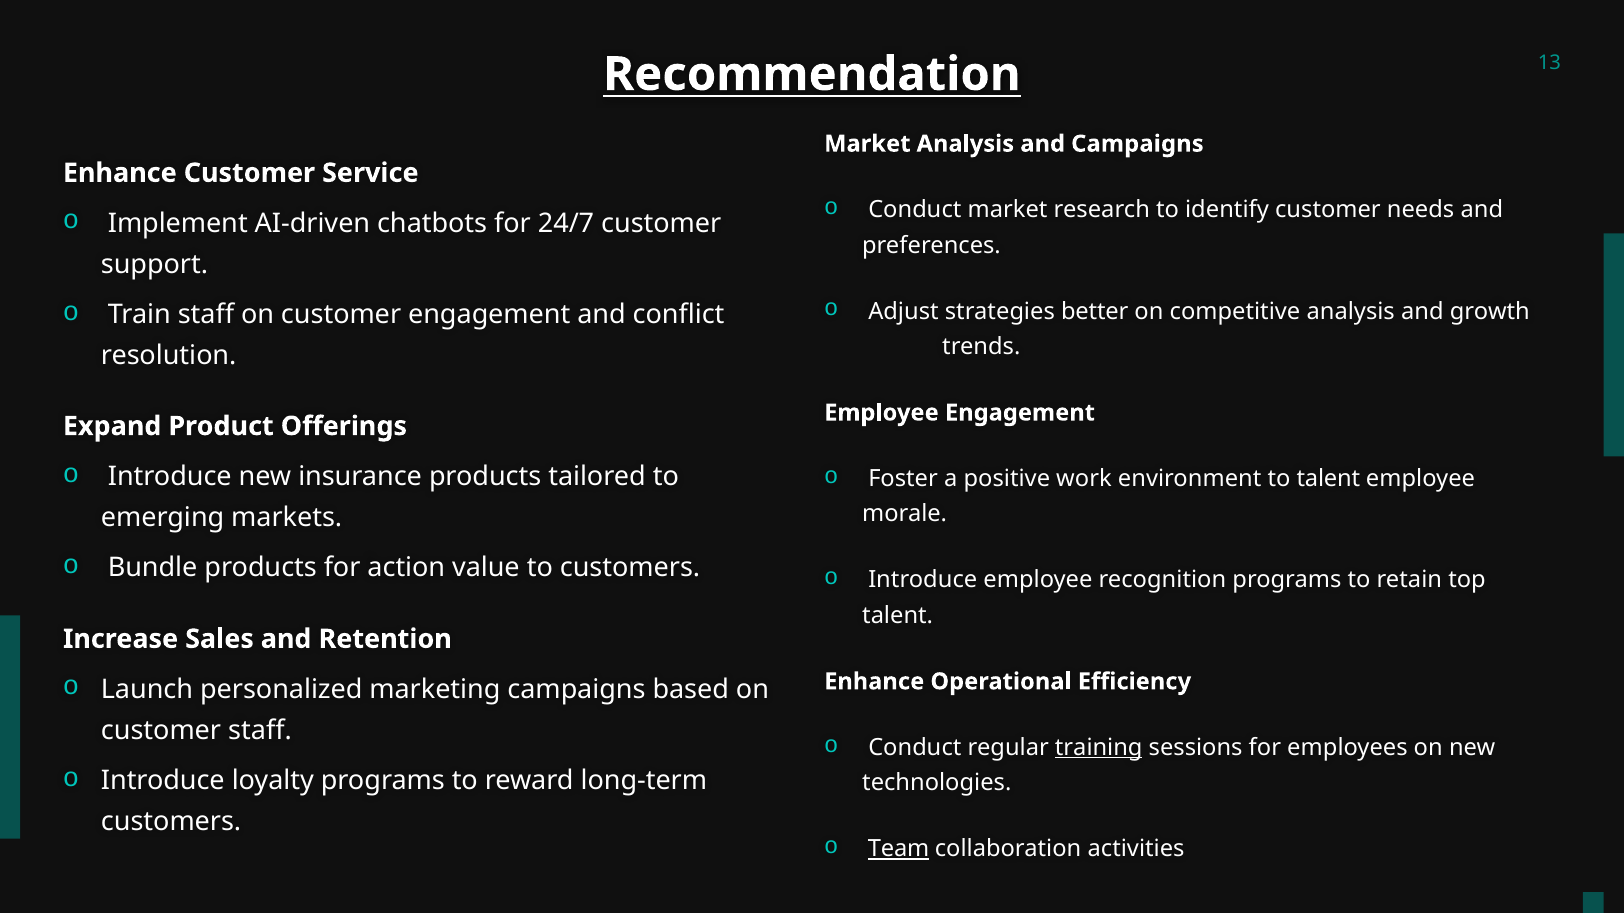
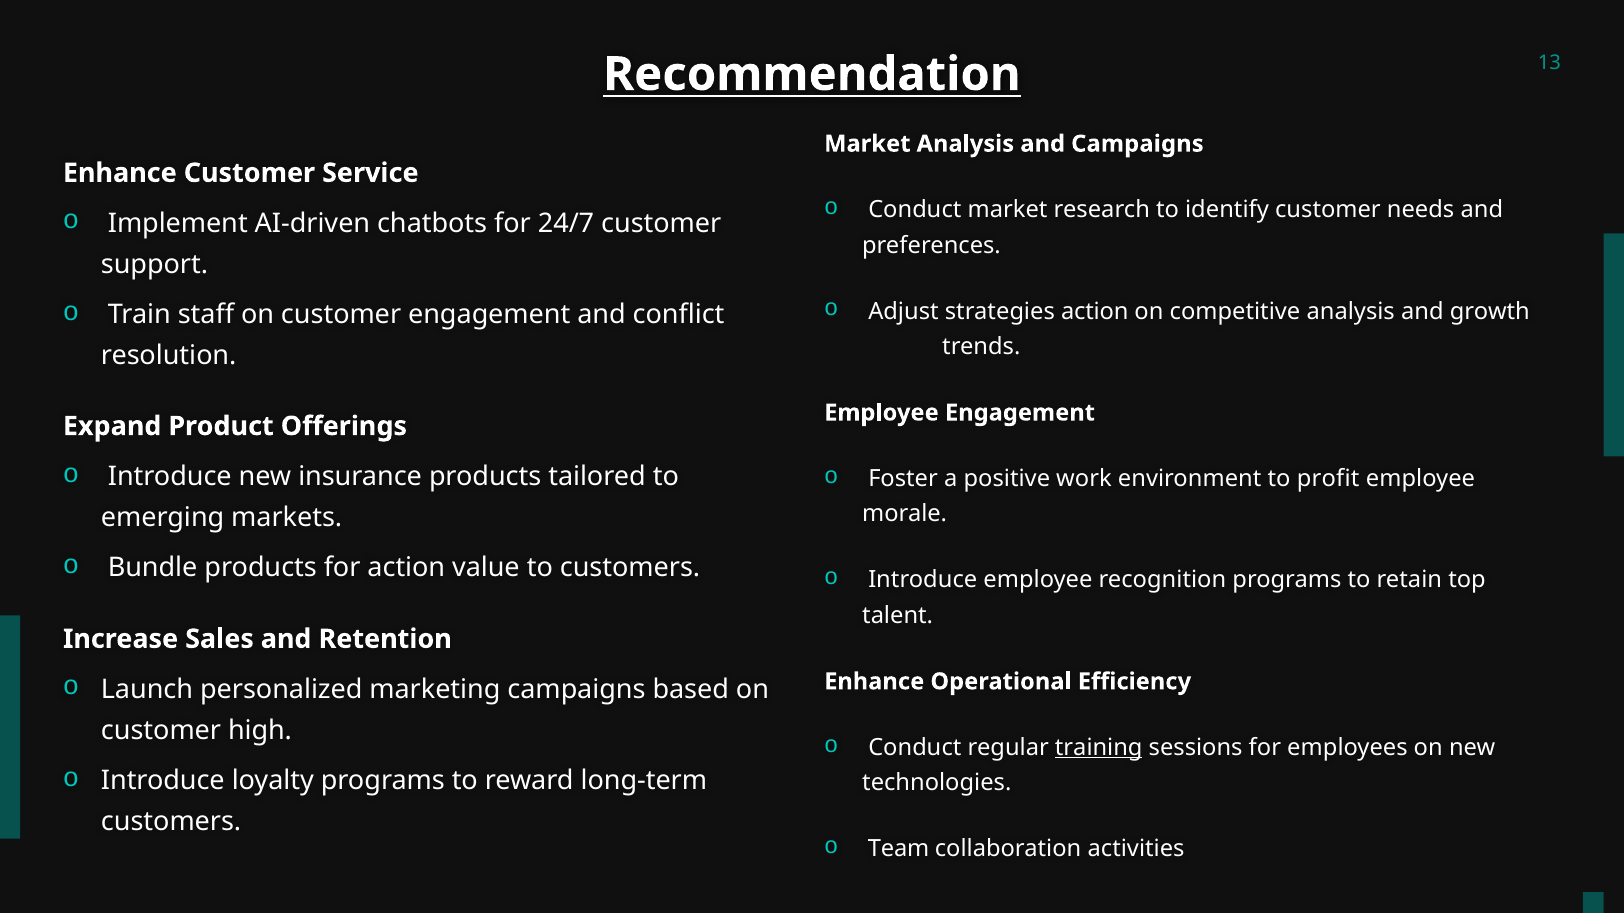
strategies better: better -> action
to talent: talent -> profit
customer staff: staff -> high
Team underline: present -> none
